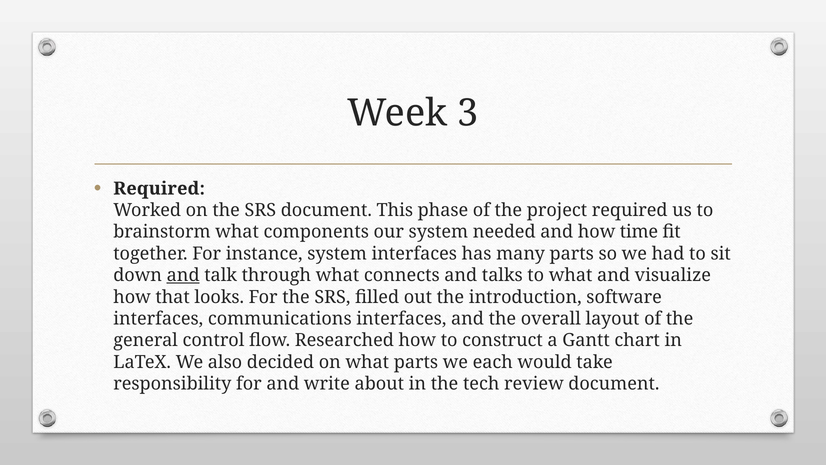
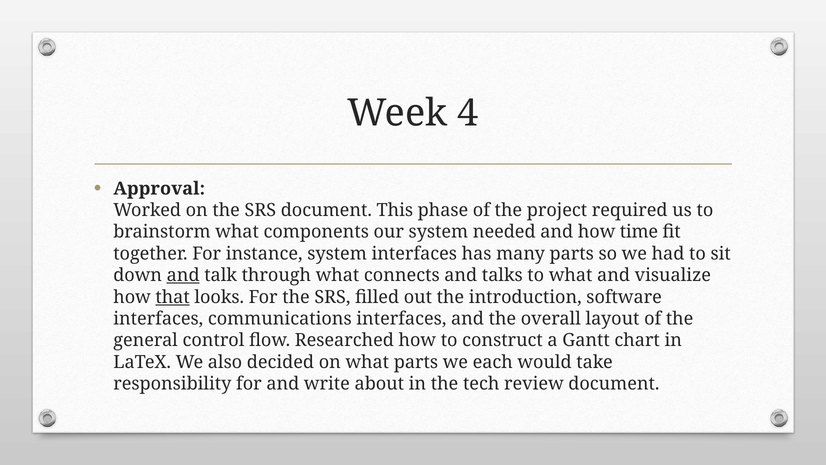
3: 3 -> 4
Required at (159, 188): Required -> Approval
that underline: none -> present
